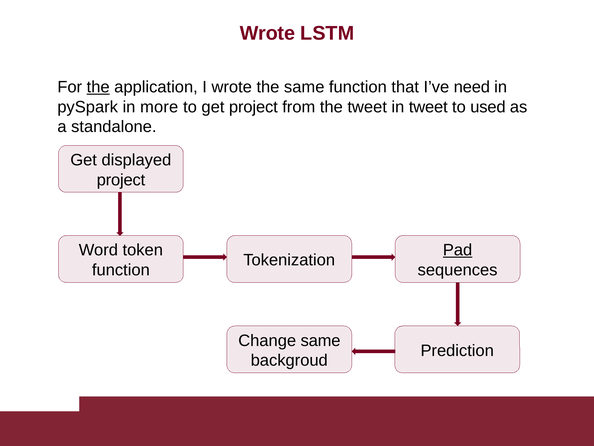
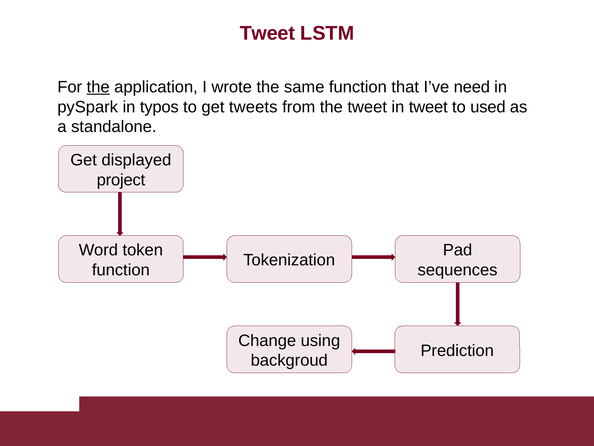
Wrote at (267, 33): Wrote -> Tweet
more: more -> typos
get project: project -> tweets
Pad underline: present -> none
Change same: same -> using
